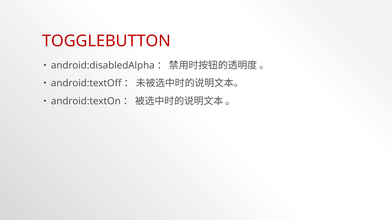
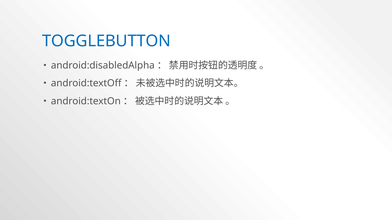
TOGGLEBUTTON colour: red -> blue
